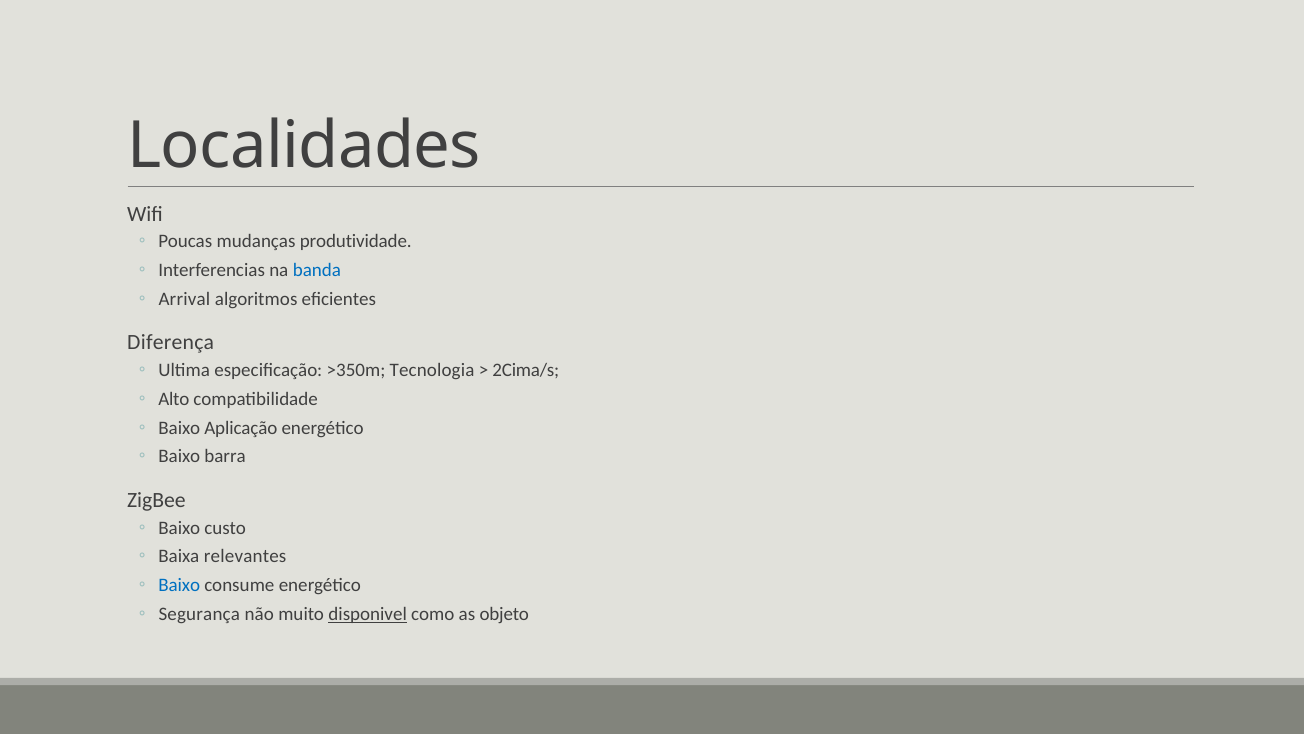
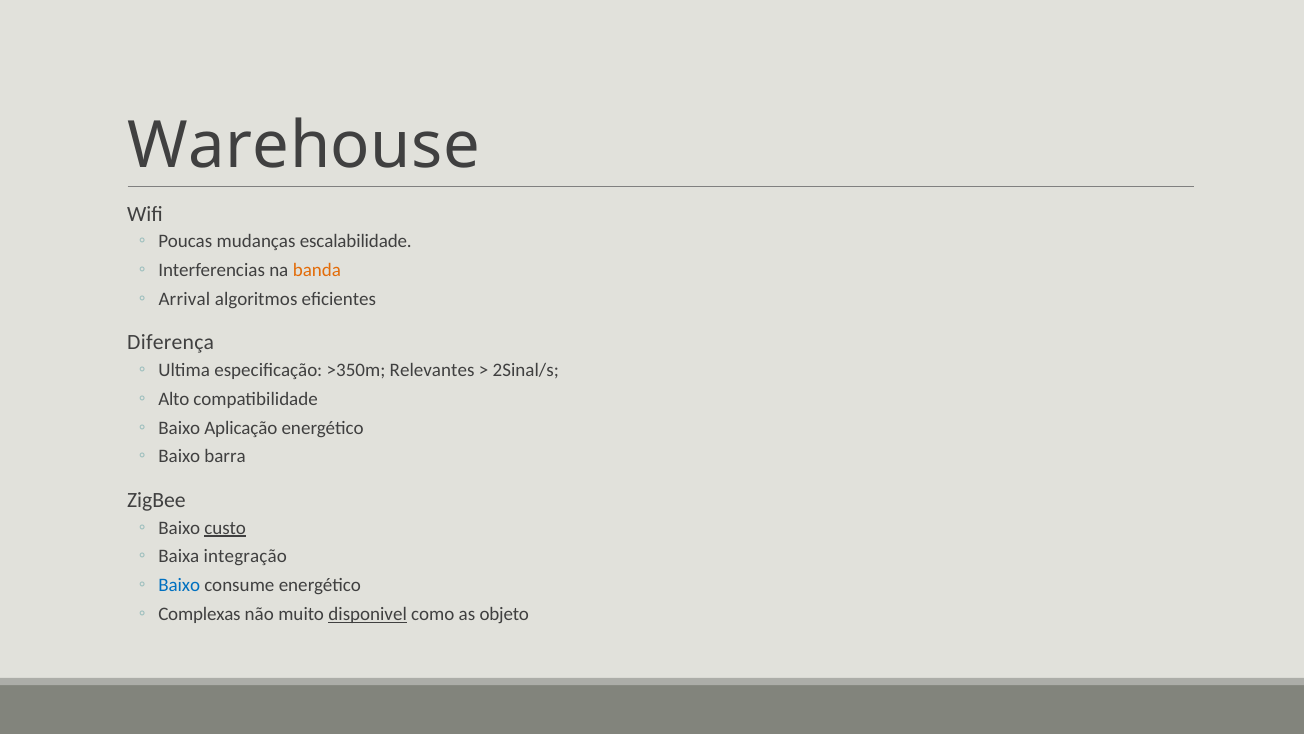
Localidades: Localidades -> Warehouse
produtividade: produtividade -> escalabilidade
banda colour: blue -> orange
Tecnologia: Tecnologia -> Relevantes
2Cima/s: 2Cima/s -> 2Sinal/s
custo underline: none -> present
relevantes: relevantes -> integração
Segurança: Segurança -> Complexas
